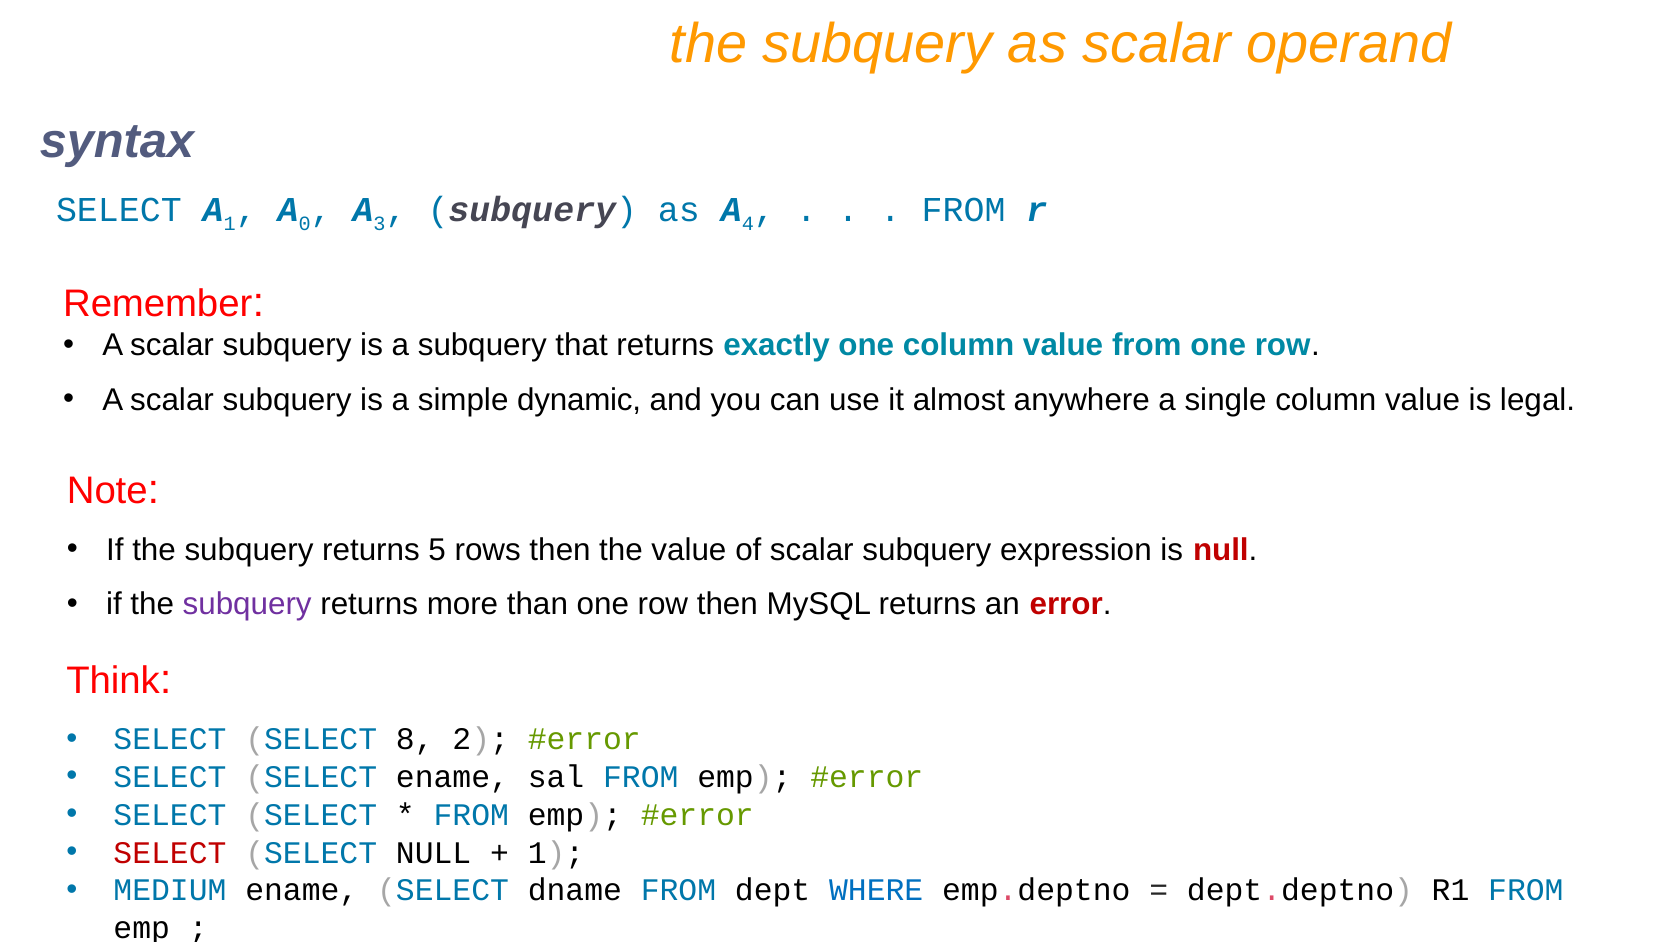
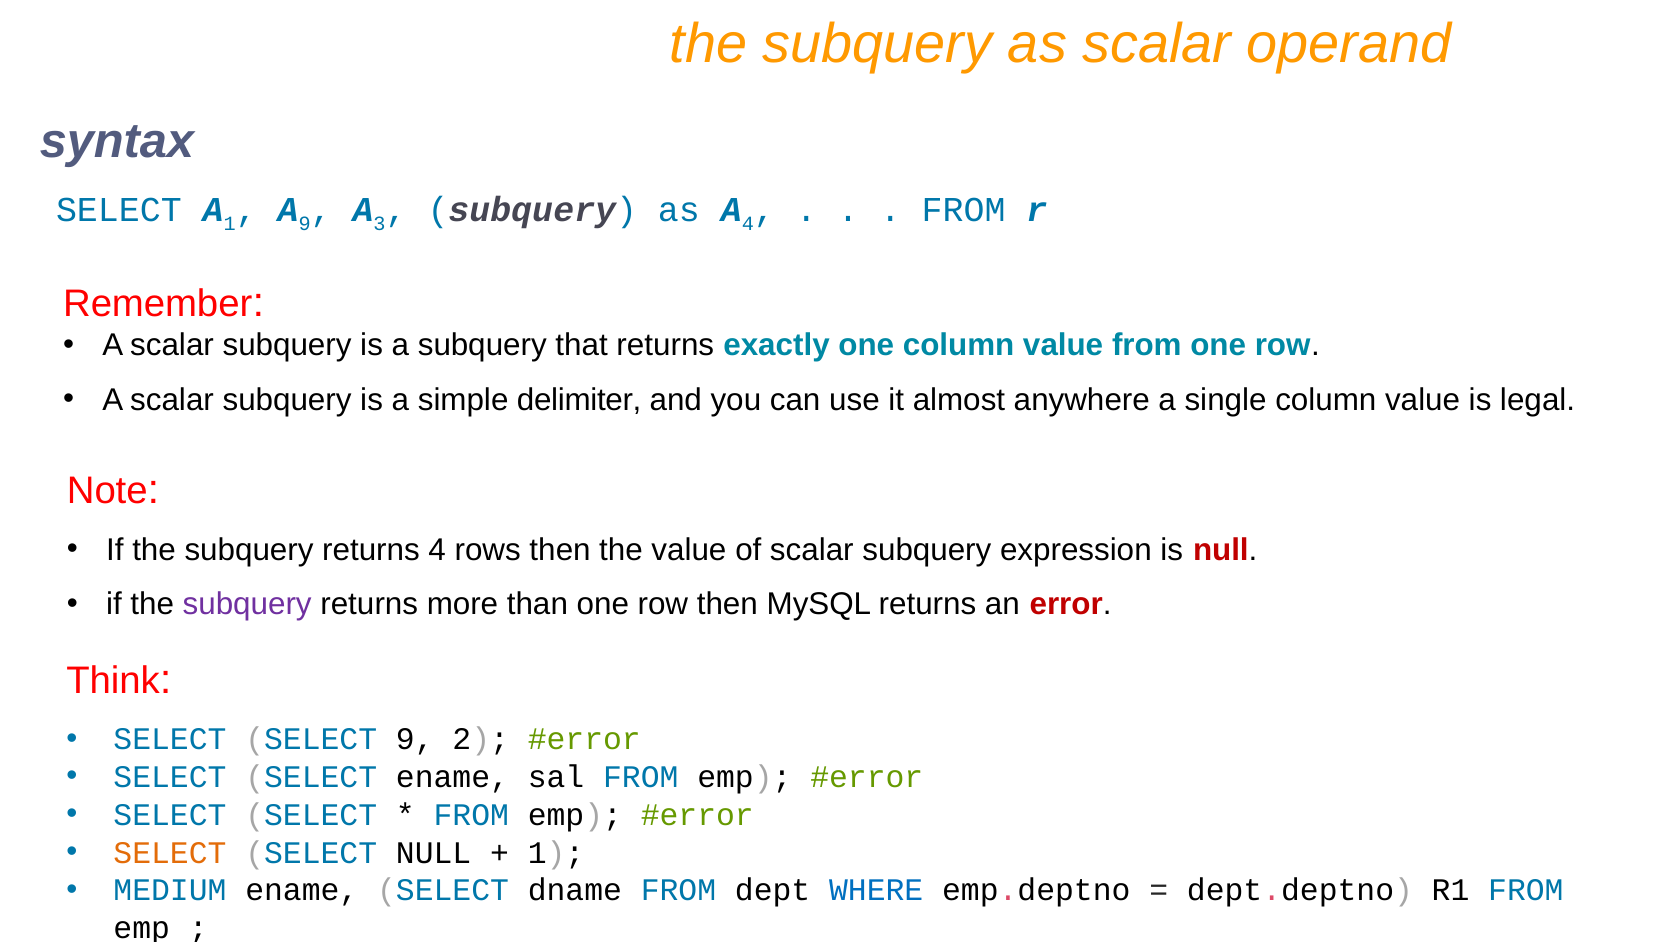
A 0: 0 -> 9
dynamic: dynamic -> delimiter
returns 5: 5 -> 4
SELECT 8: 8 -> 9
SELECT at (170, 852) colour: red -> orange
